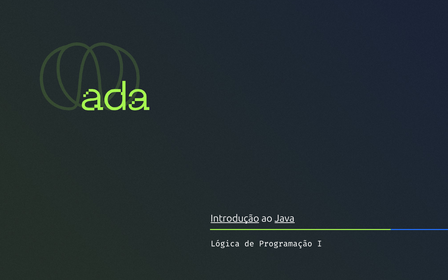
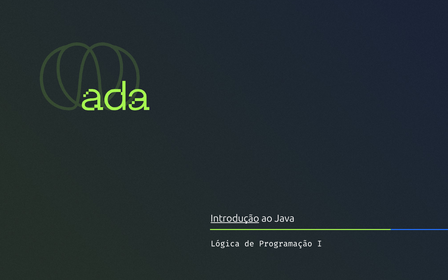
Java underline: present -> none
